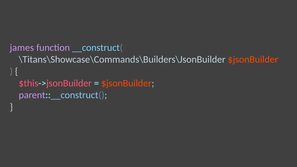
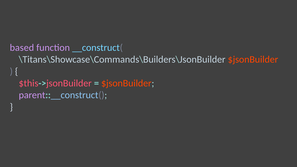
james: james -> based
